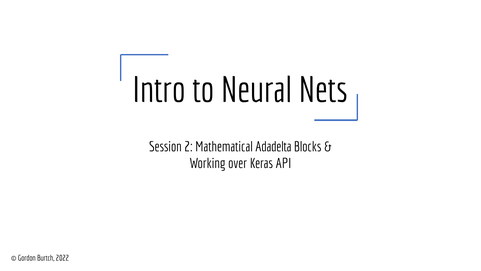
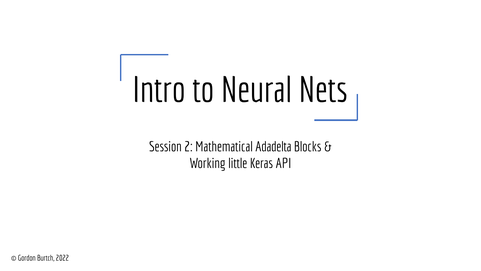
over: over -> little
